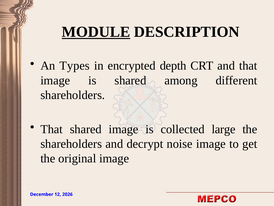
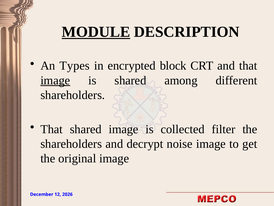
depth: depth -> block
image at (55, 80) underline: none -> present
large: large -> filter
